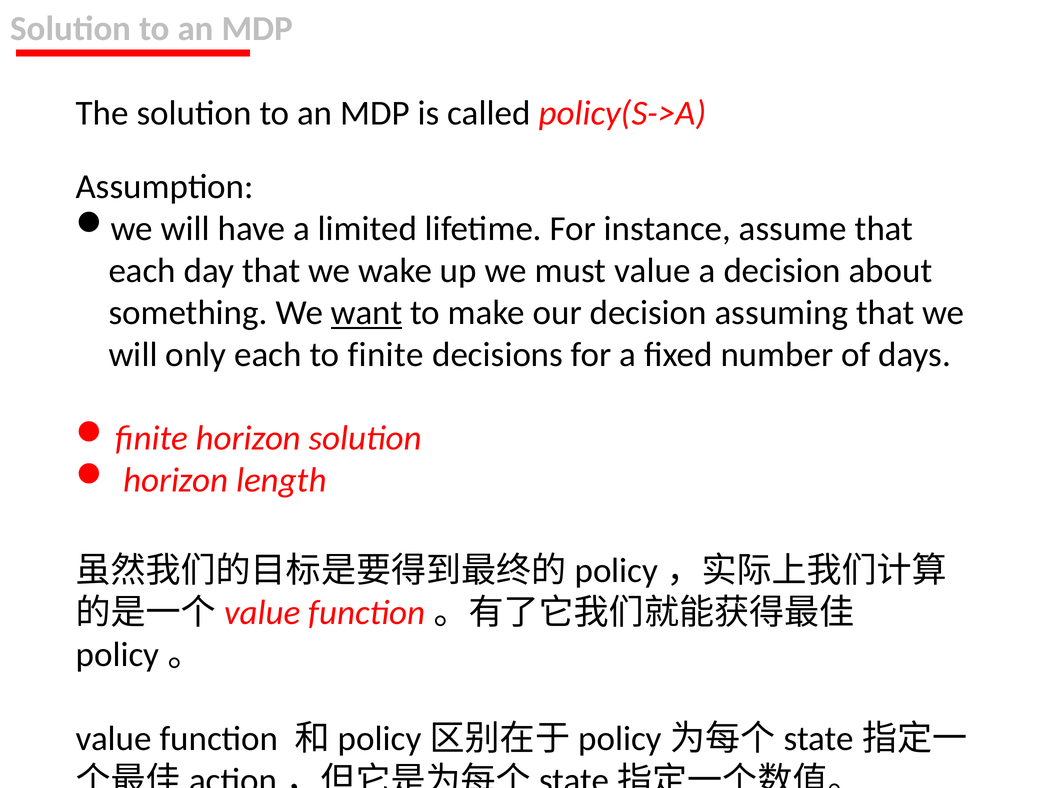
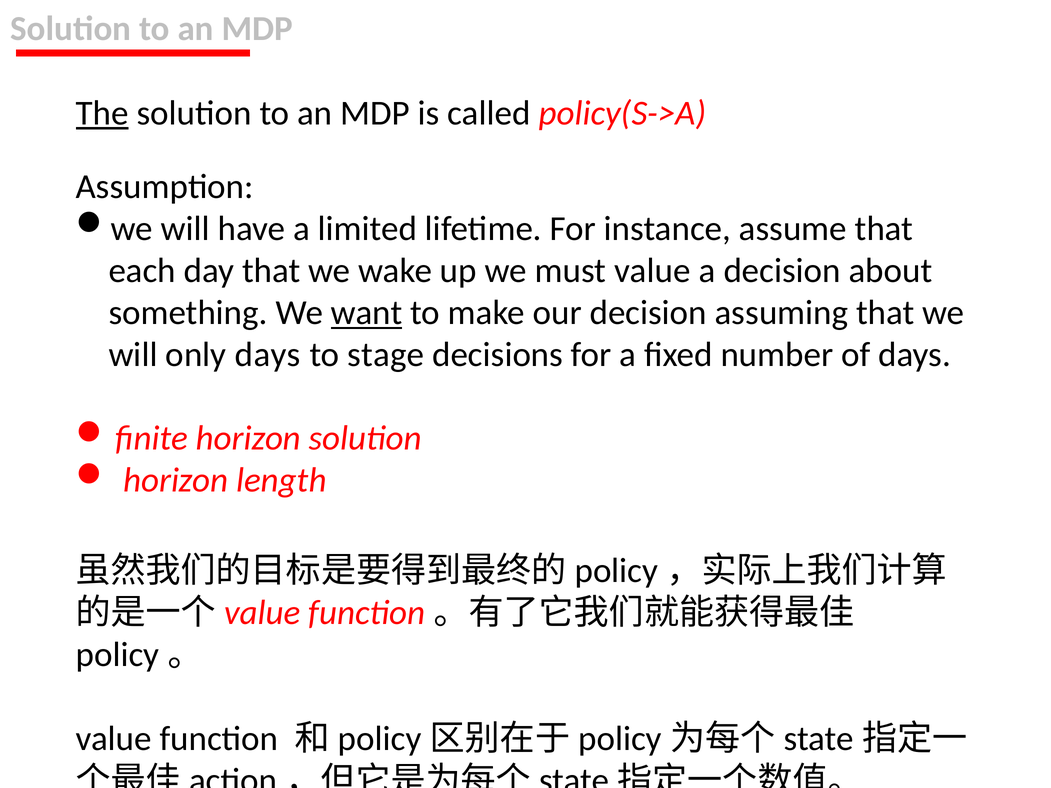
The underline: none -> present
only each: each -> days
to finite: finite -> stage
